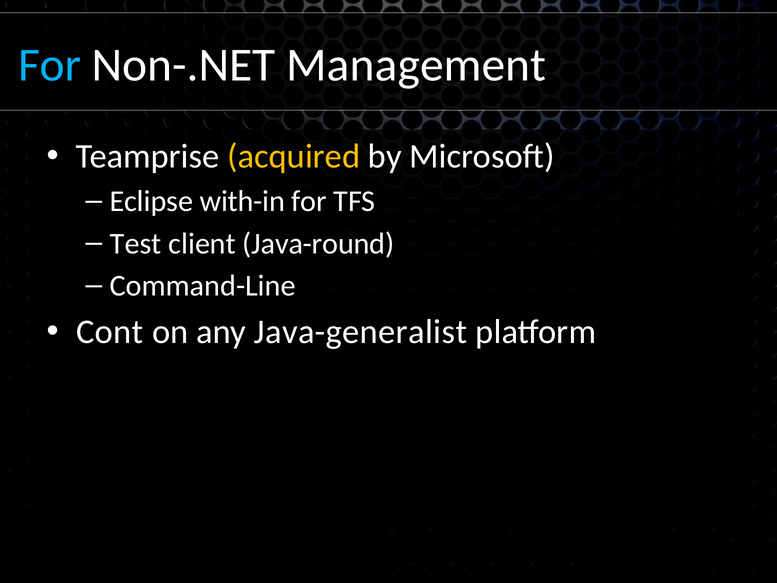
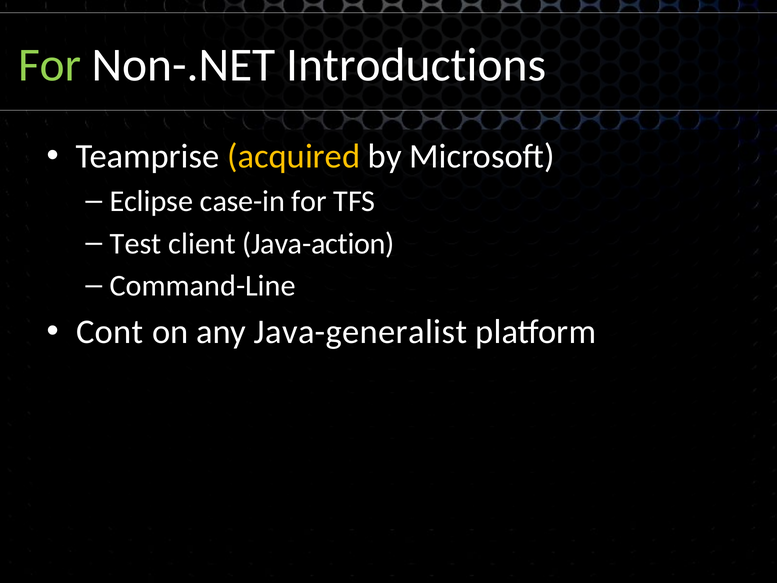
For at (50, 65) colour: light blue -> light green
Management: Management -> Introductions
with-in: with-in -> case-in
Java-round: Java-round -> Java-action
